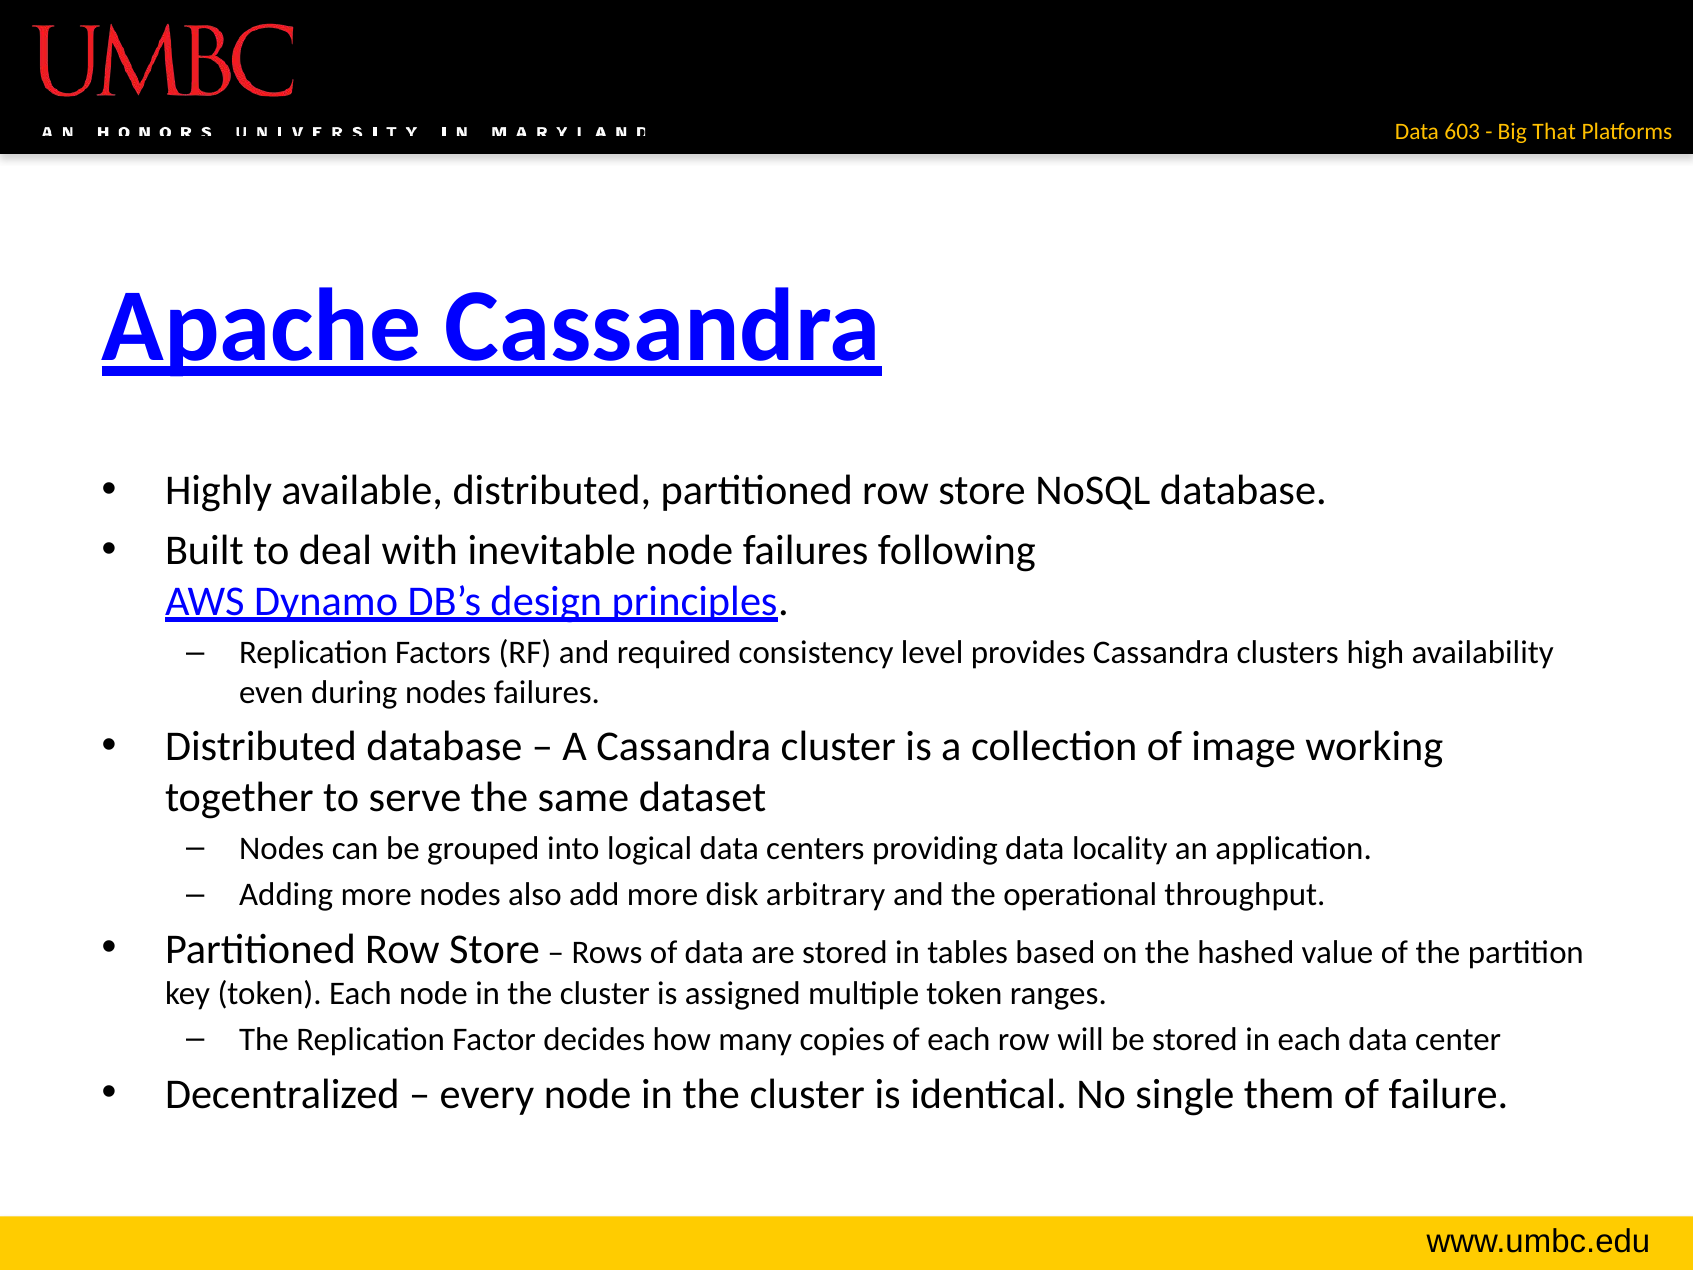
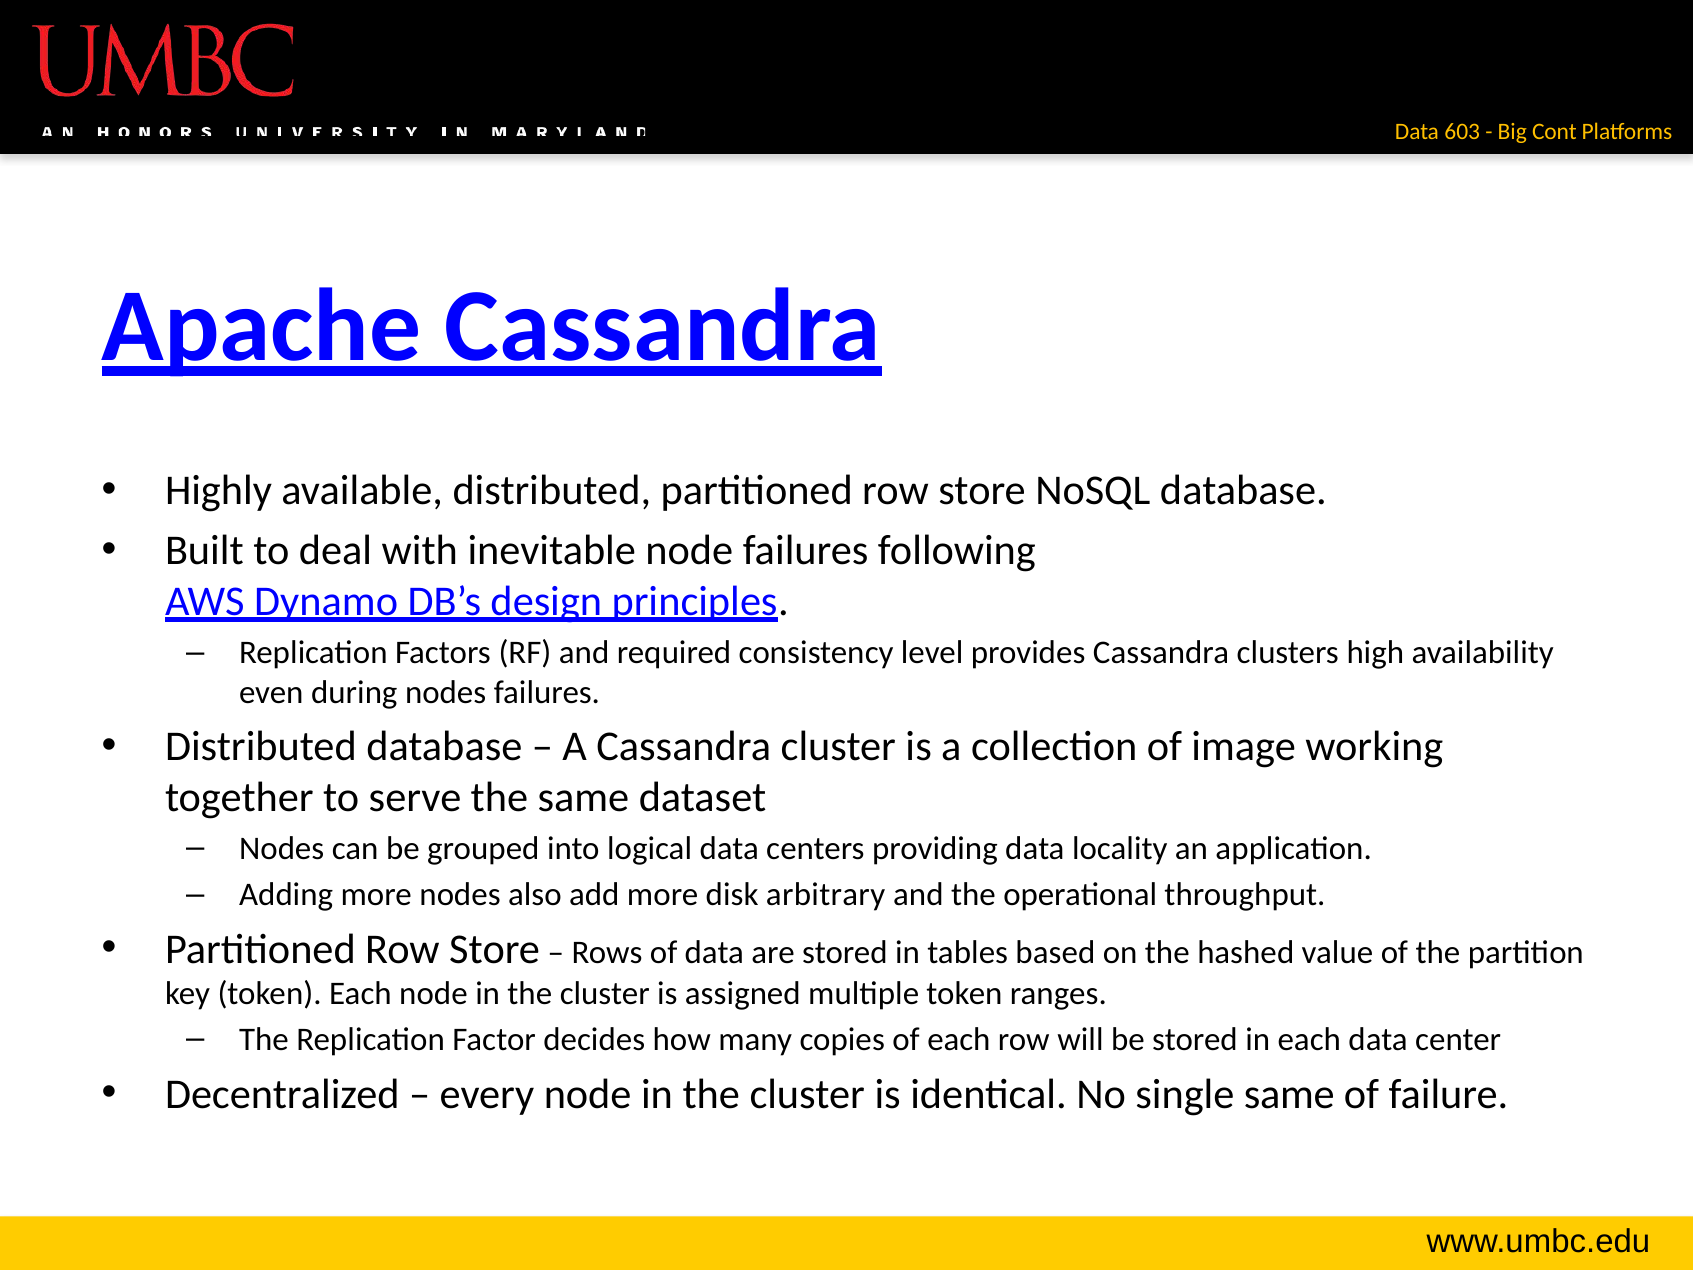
That: That -> Cont
single them: them -> same
